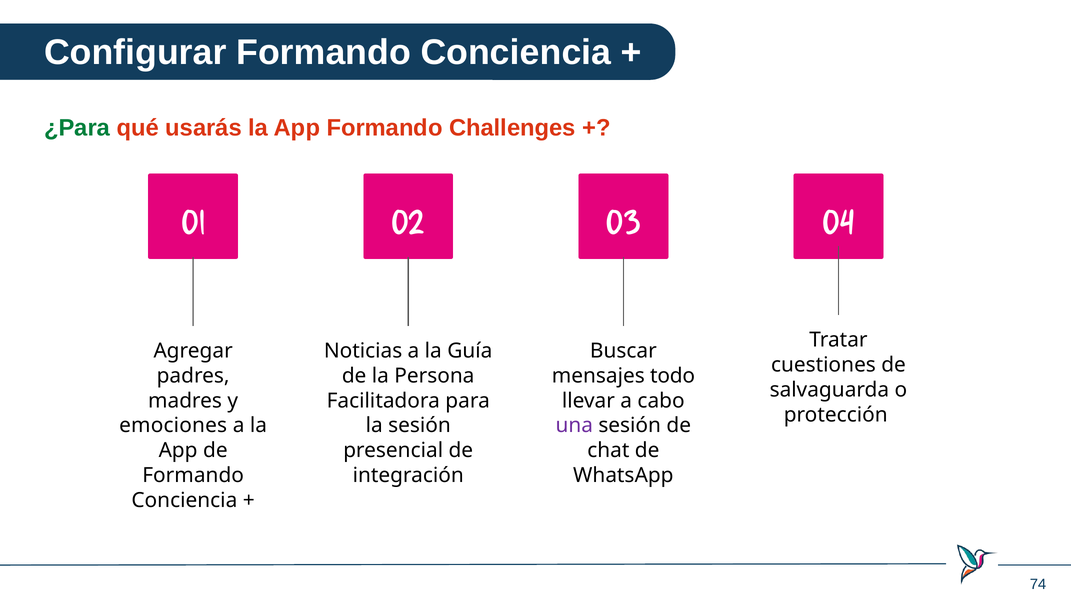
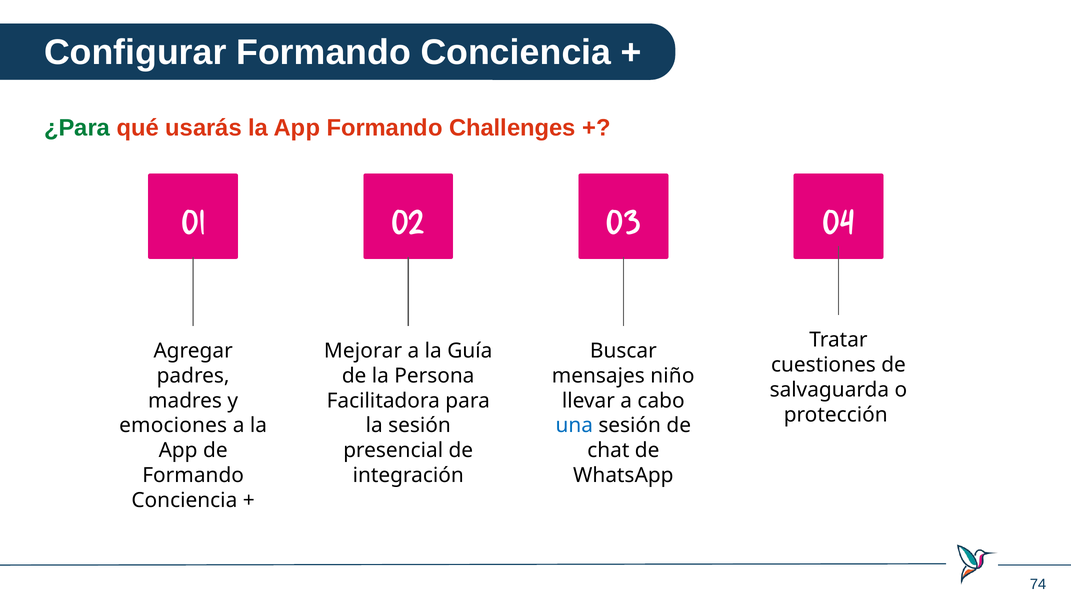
Noticias: Noticias -> Mejorar
todo: todo -> niño
una colour: purple -> blue
